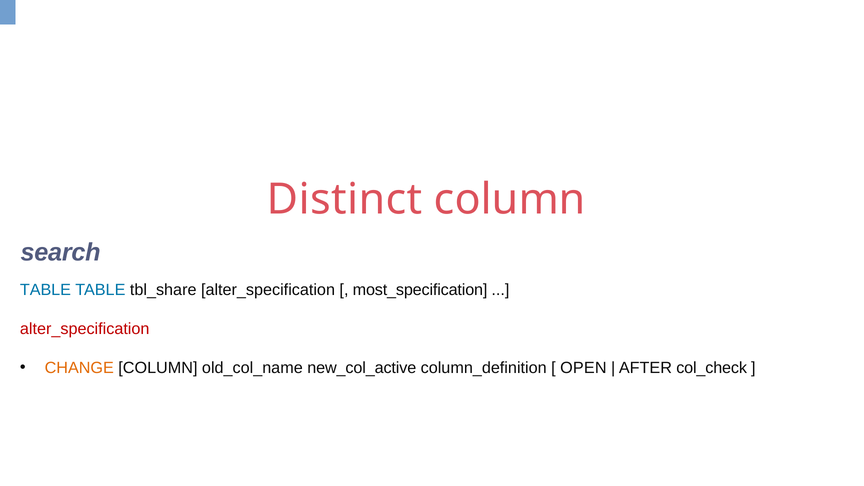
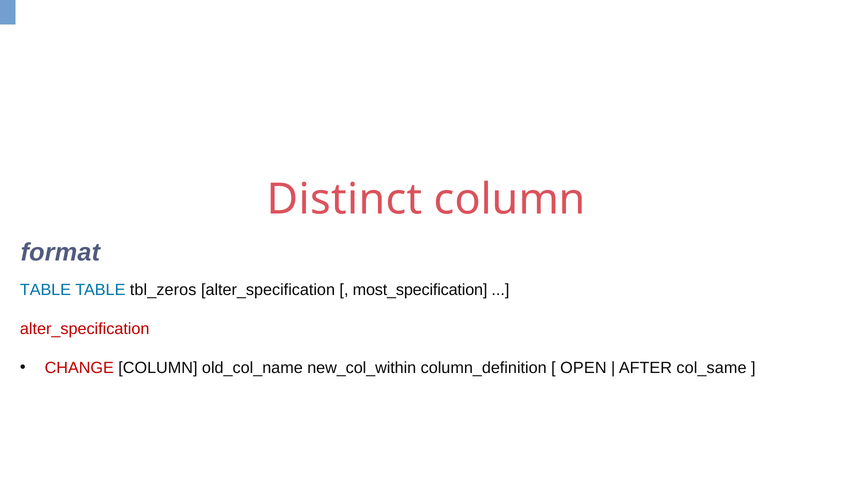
search: search -> format
tbl_share: tbl_share -> tbl_zeros
CHANGE colour: orange -> red
new_col_active: new_col_active -> new_col_within
col_check: col_check -> col_same
